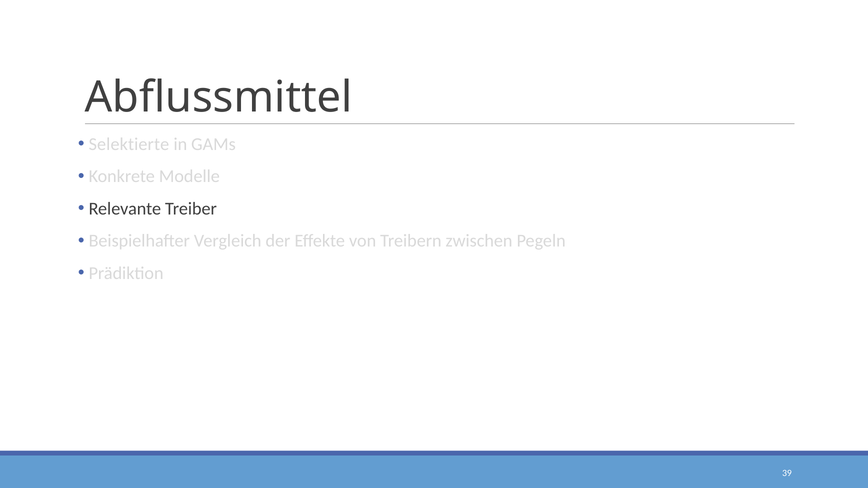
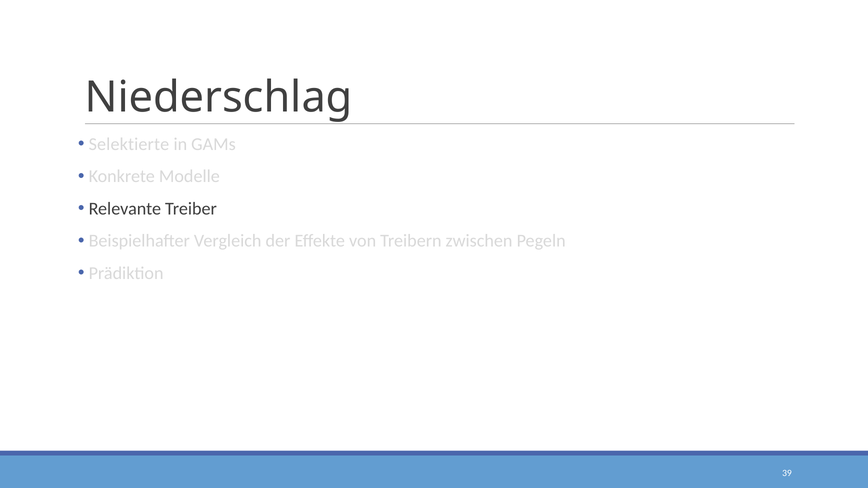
Abflussmittel: Abflussmittel -> Niederschlag
